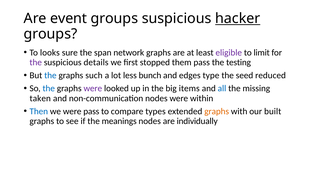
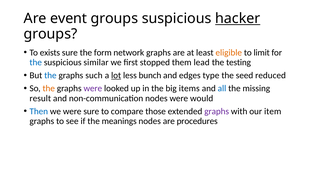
looks: looks -> exists
span: span -> form
eligible colour: purple -> orange
the at (36, 62) colour: purple -> blue
details: details -> similar
them pass: pass -> lead
lot underline: none -> present
the at (49, 88) colour: blue -> orange
taken: taken -> result
within: within -> would
were pass: pass -> sure
types: types -> those
graphs at (217, 111) colour: orange -> purple
built: built -> item
individually: individually -> procedures
